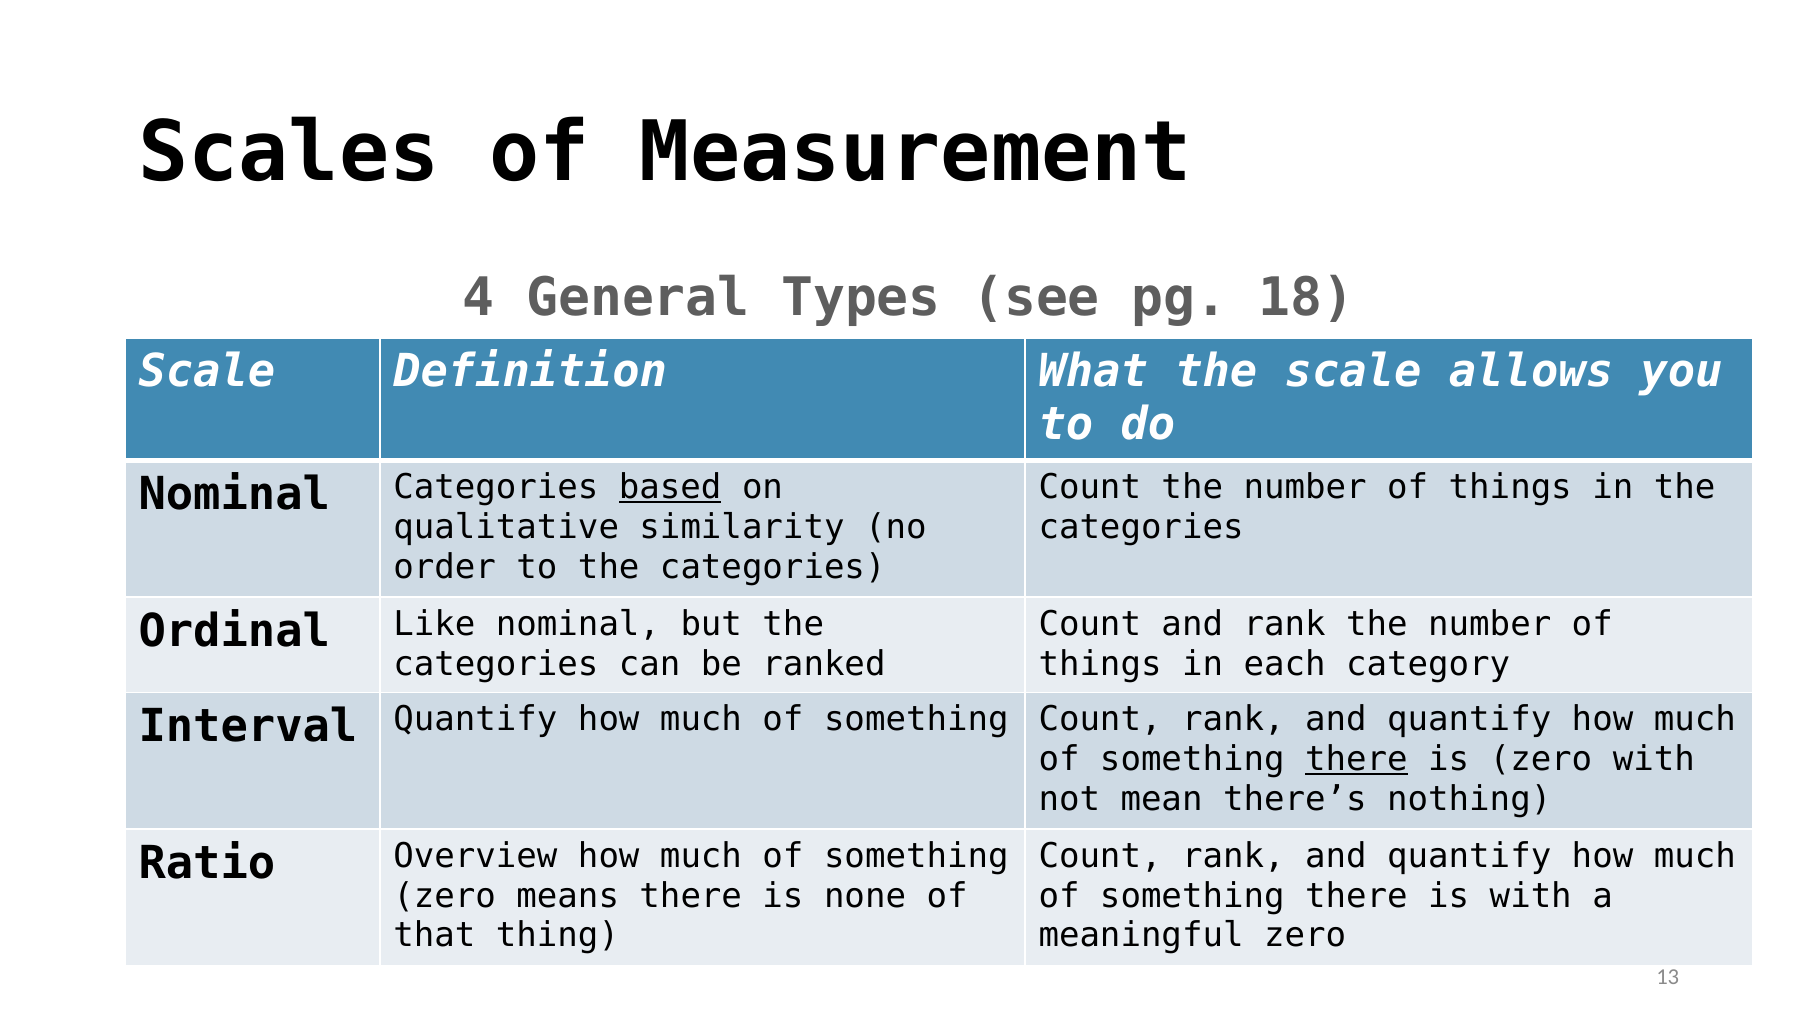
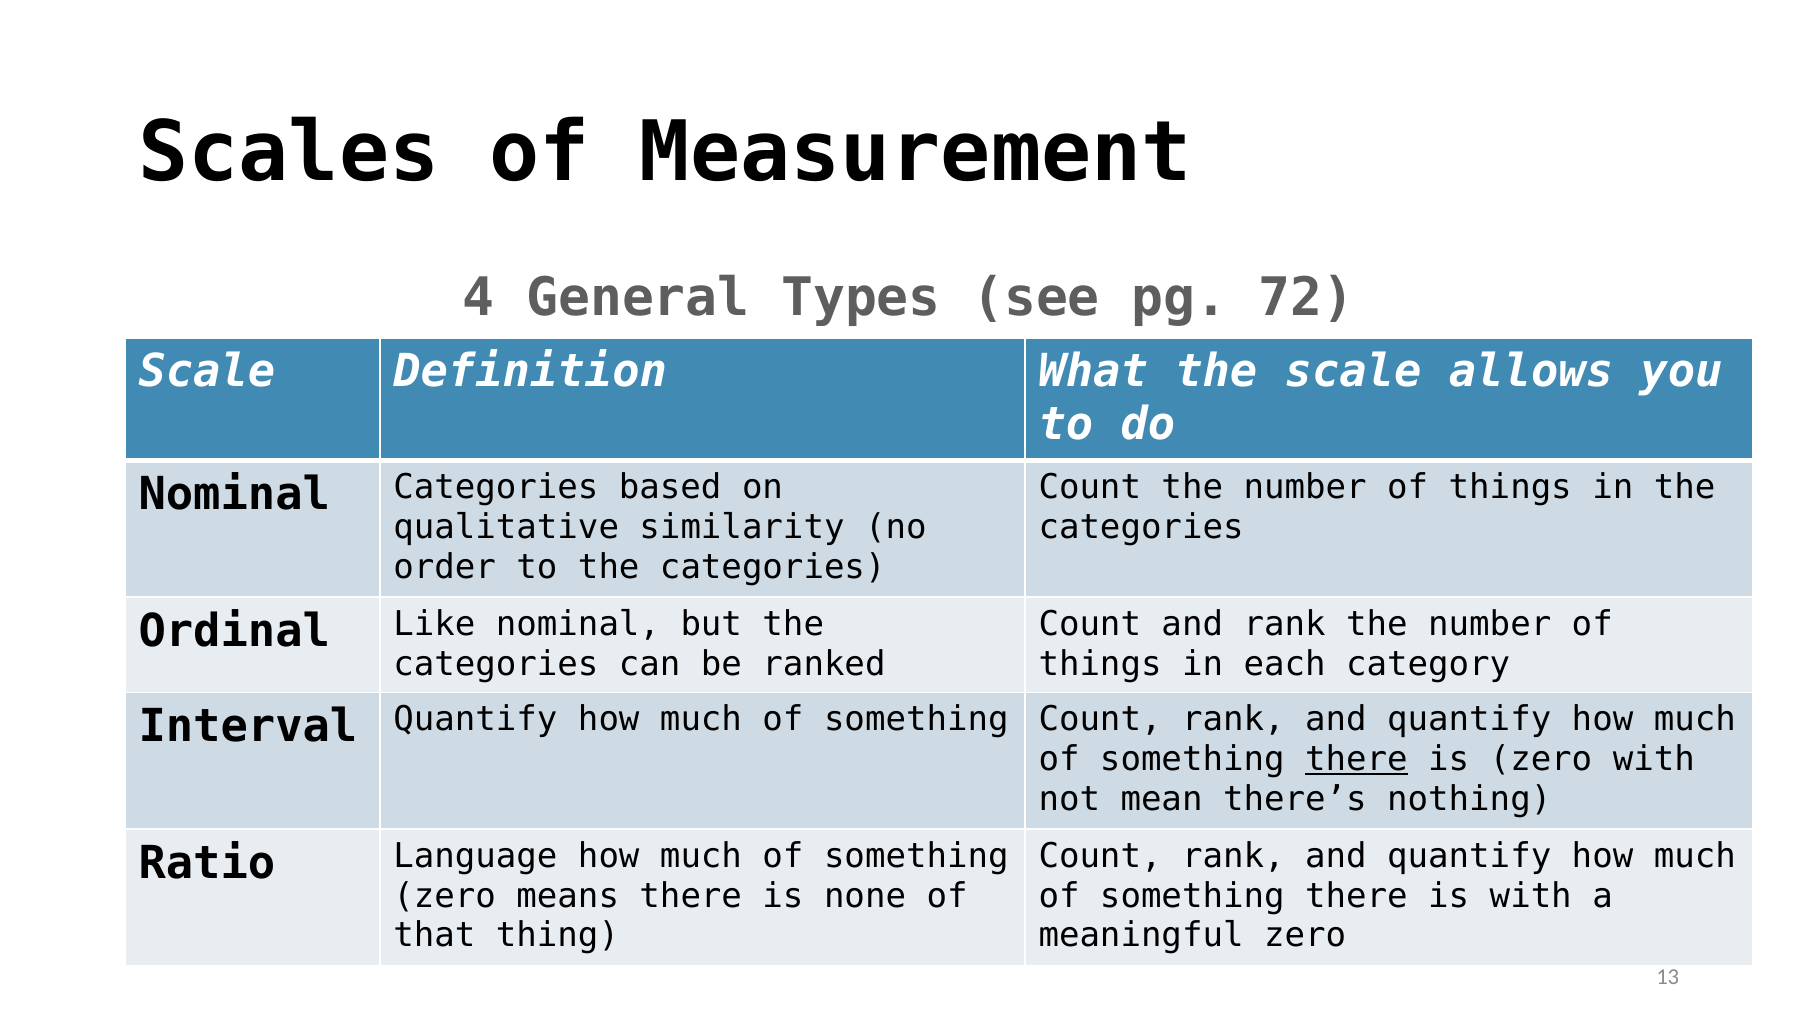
18: 18 -> 72
based underline: present -> none
Overview: Overview -> Language
